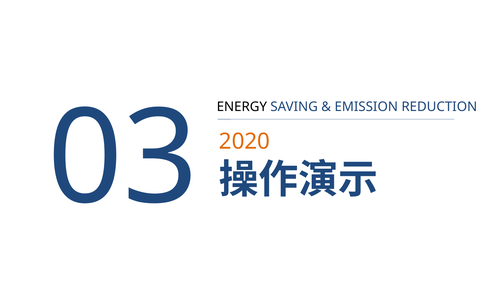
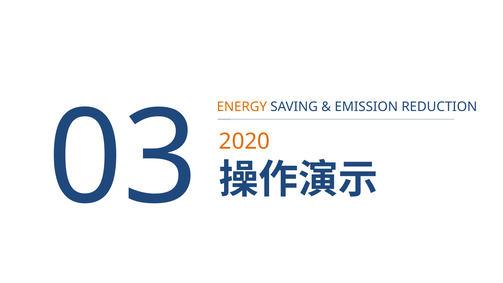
ENERGY colour: black -> orange
